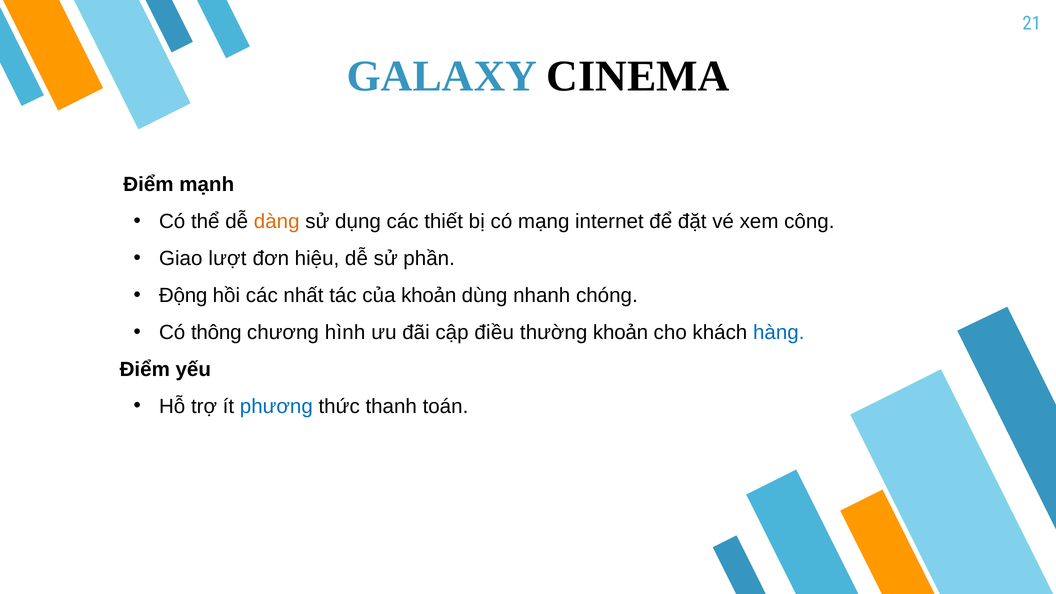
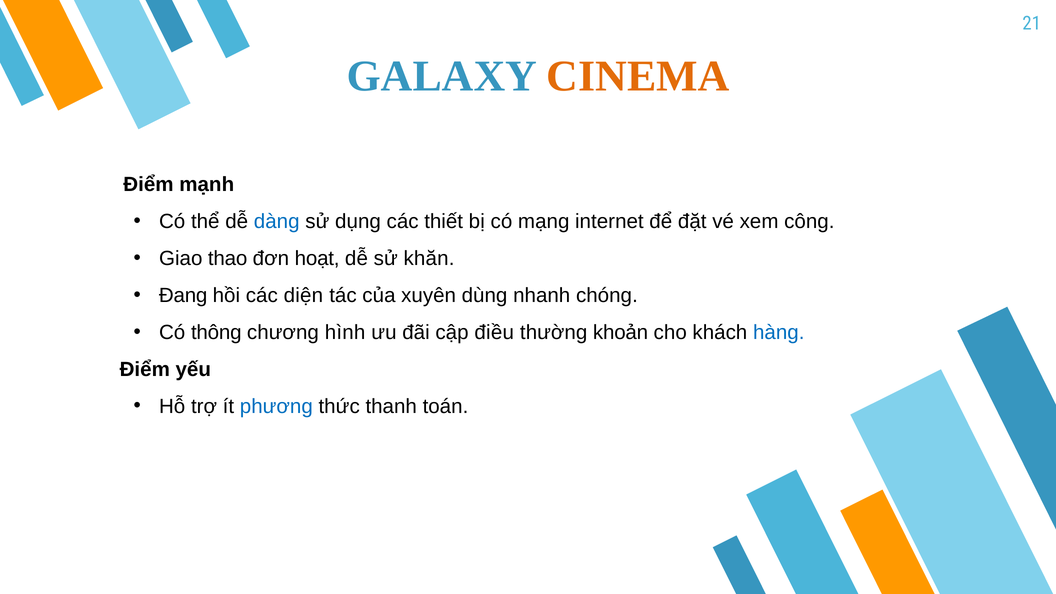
CINEMA colour: black -> orange
dàng colour: orange -> blue
lượt: lượt -> thao
hiệu: hiệu -> hoạt
phần: phần -> khăn
Động: Động -> Đang
nhất: nhất -> diện
của khoản: khoản -> xuyên
